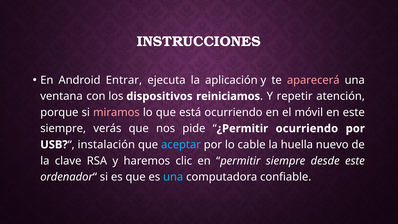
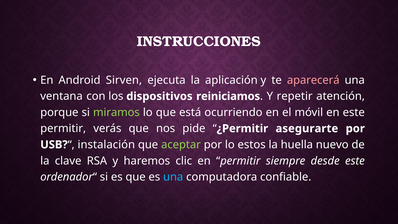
Entrar: Entrar -> Sirven
miramos colour: pink -> light green
siempre at (63, 128): siempre -> permitir
¿Permitir ocurriendo: ocurriendo -> asegurarte
aceptar colour: light blue -> light green
cable: cable -> estos
